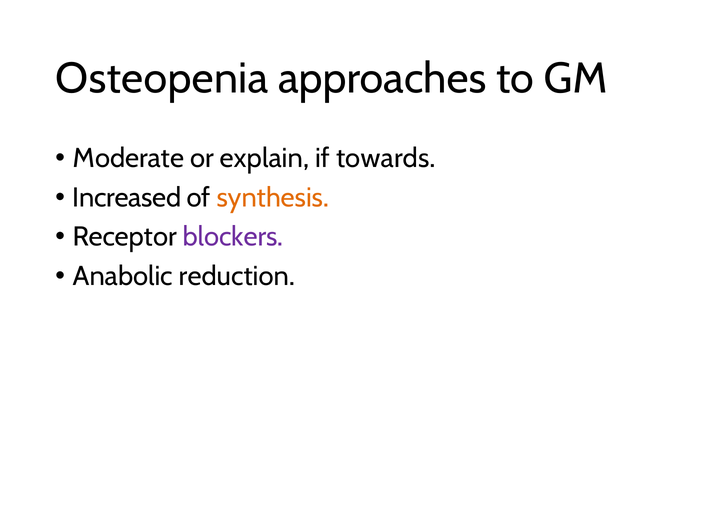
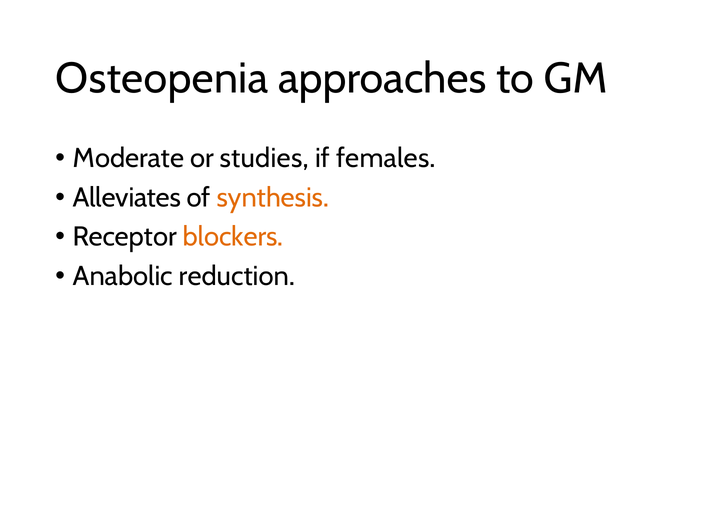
explain: explain -> studies
towards: towards -> females
Increased: Increased -> Alleviates
blockers colour: purple -> orange
